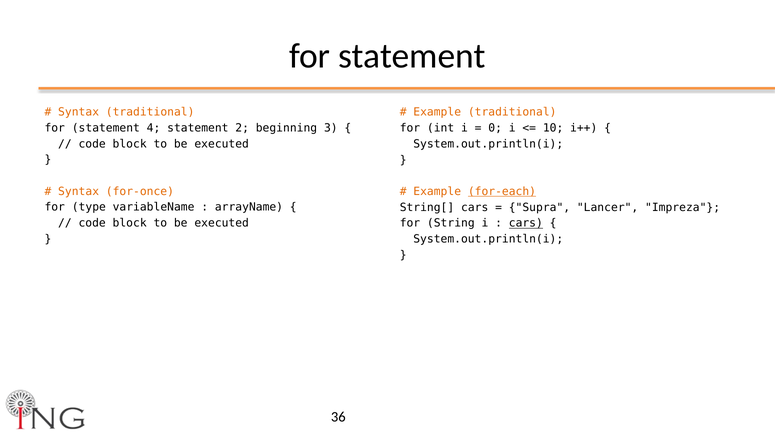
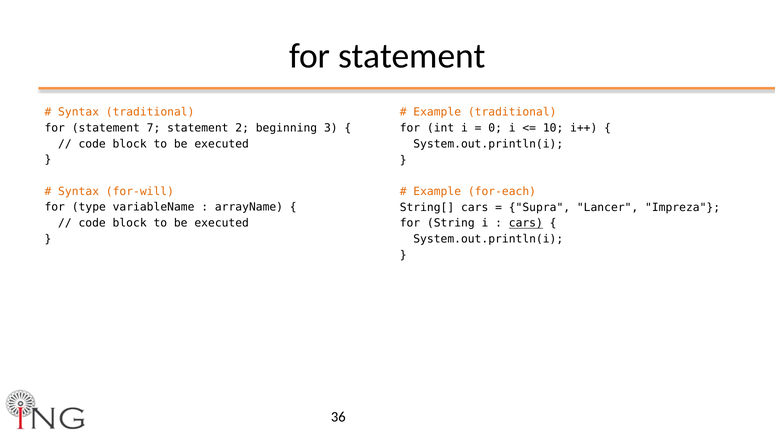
4: 4 -> 7
for-once: for-once -> for-will
for-each underline: present -> none
